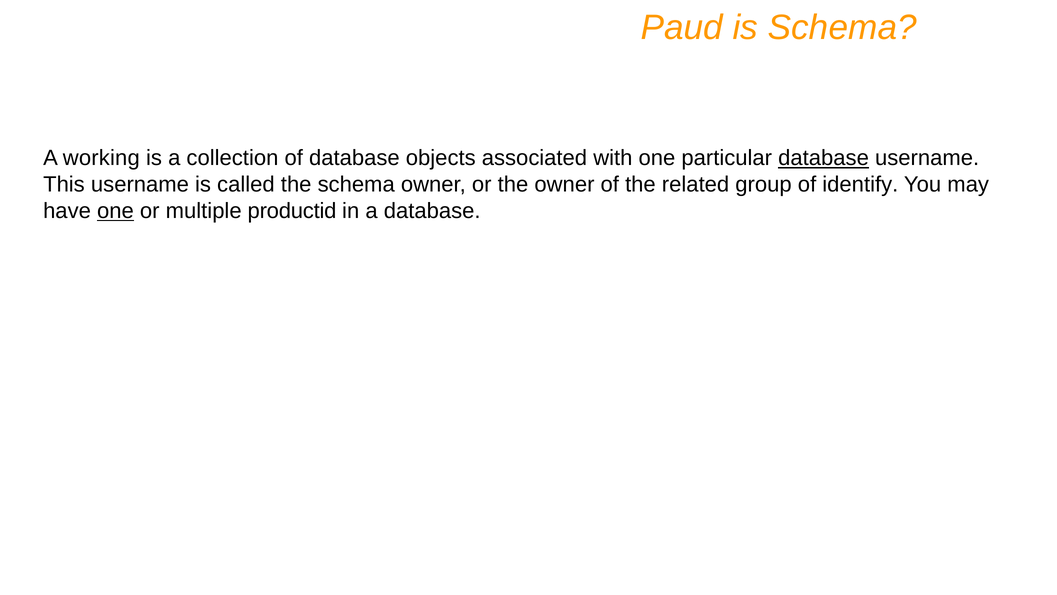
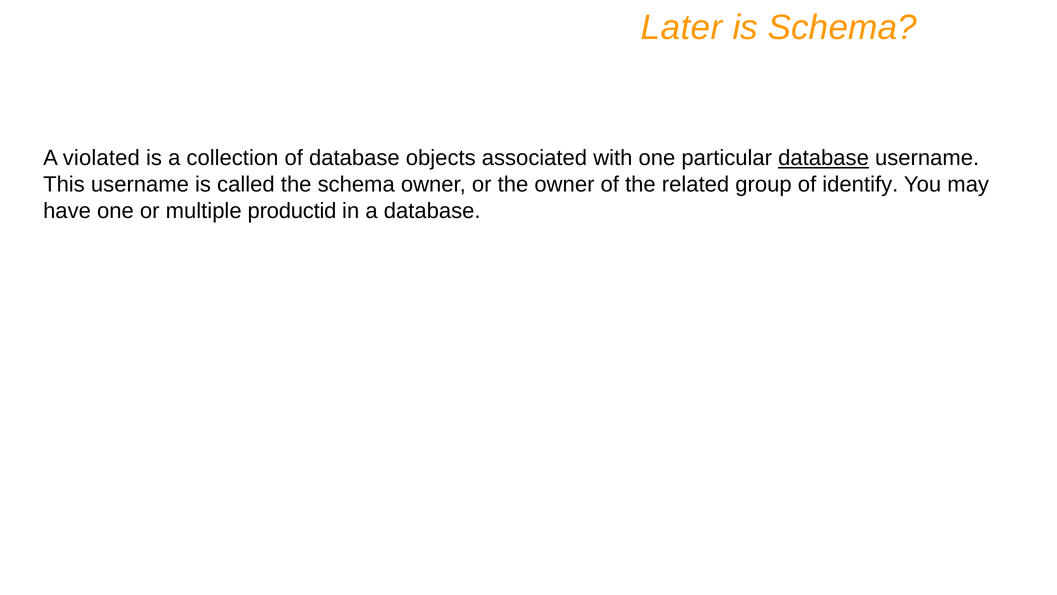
Paud: Paud -> Later
working: working -> violated
one at (115, 211) underline: present -> none
